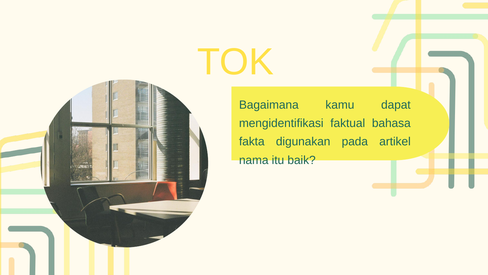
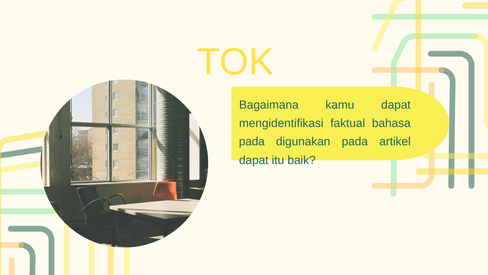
fakta at (252, 141): fakta -> pada
nama at (254, 160): nama -> dapat
